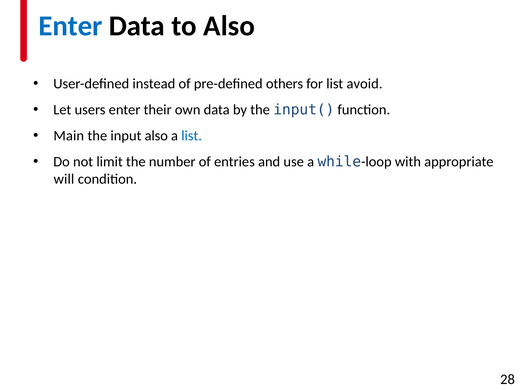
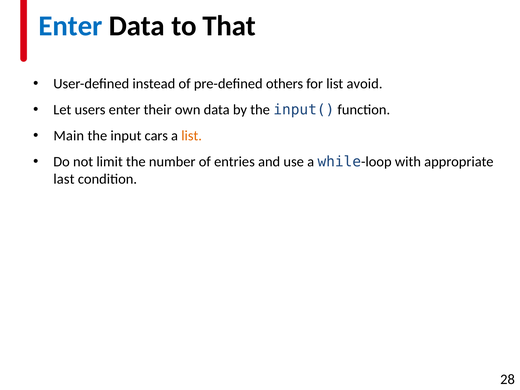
to Also: Also -> That
input also: also -> cars
list at (192, 136) colour: blue -> orange
will: will -> last
